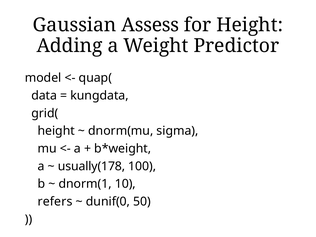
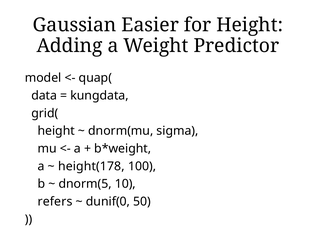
Assess: Assess -> Easier
usually(178: usually(178 -> height(178
dnorm(1: dnorm(1 -> dnorm(5
